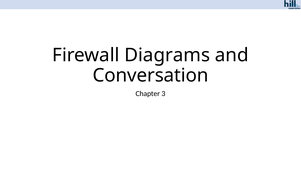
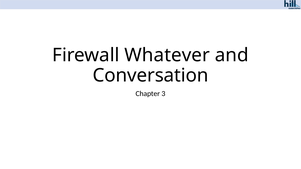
Diagrams: Diagrams -> Whatever
